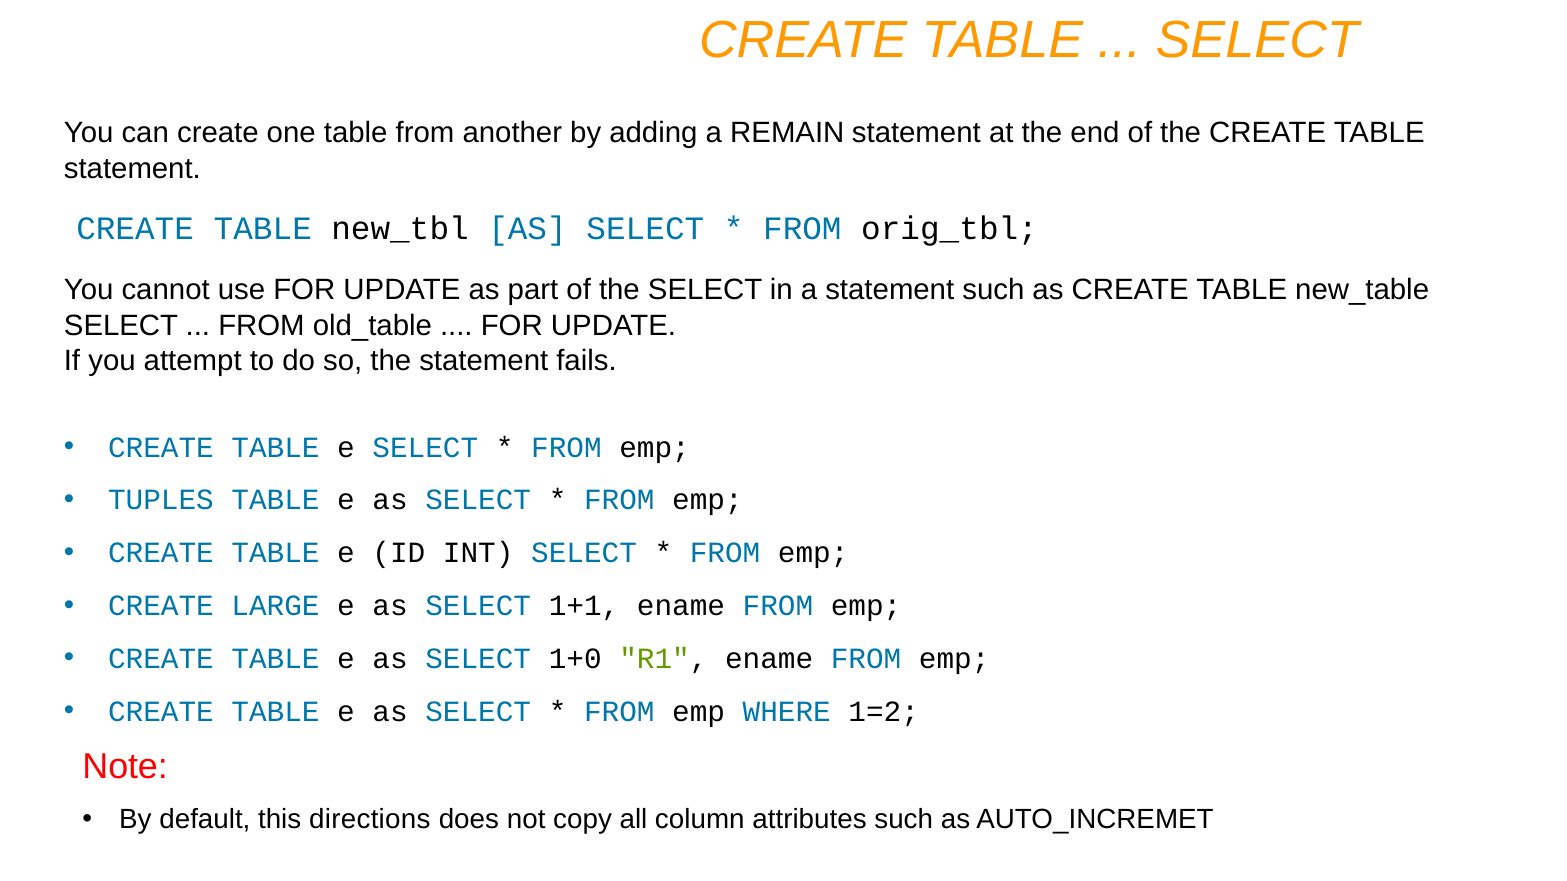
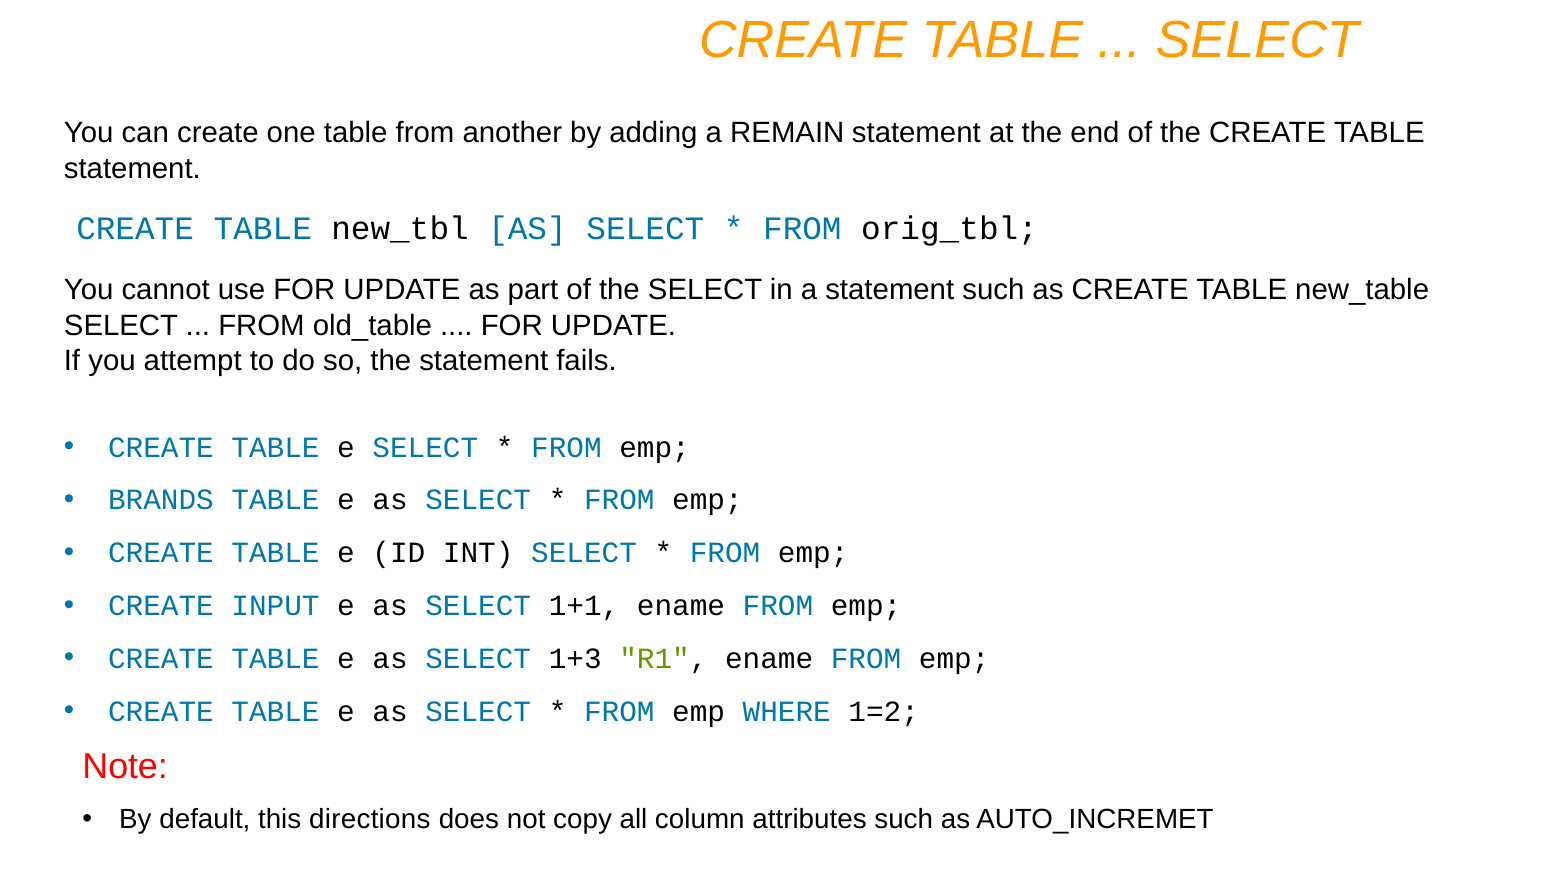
TUPLES: TUPLES -> BRANDS
LARGE: LARGE -> INPUT
1+0: 1+0 -> 1+3
